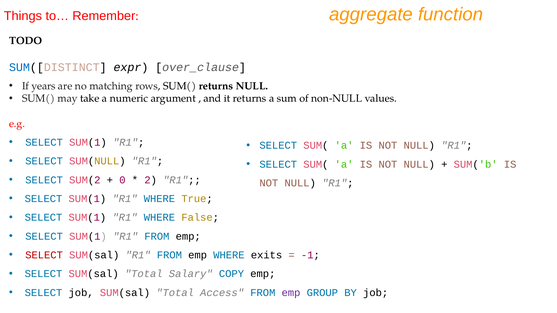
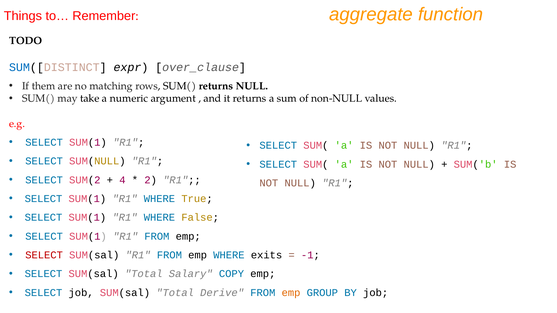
years: years -> them
0: 0 -> 4
Access: Access -> Derive
emp at (291, 293) colour: purple -> orange
